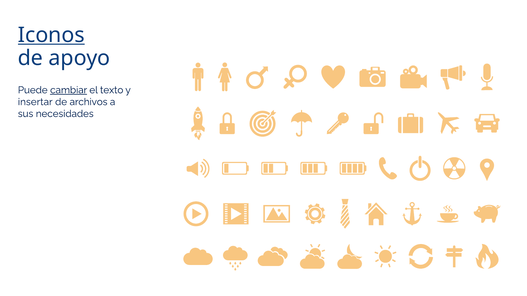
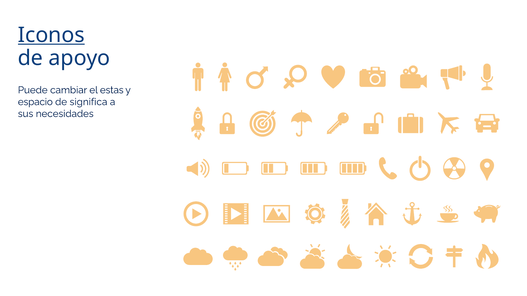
cambiar underline: present -> none
texto: texto -> estas
insertar at (35, 102): insertar -> espacio
de archivos: archivos -> significa
